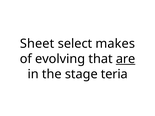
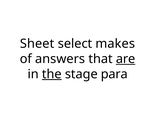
evolving: evolving -> answers
the underline: none -> present
teria: teria -> para
